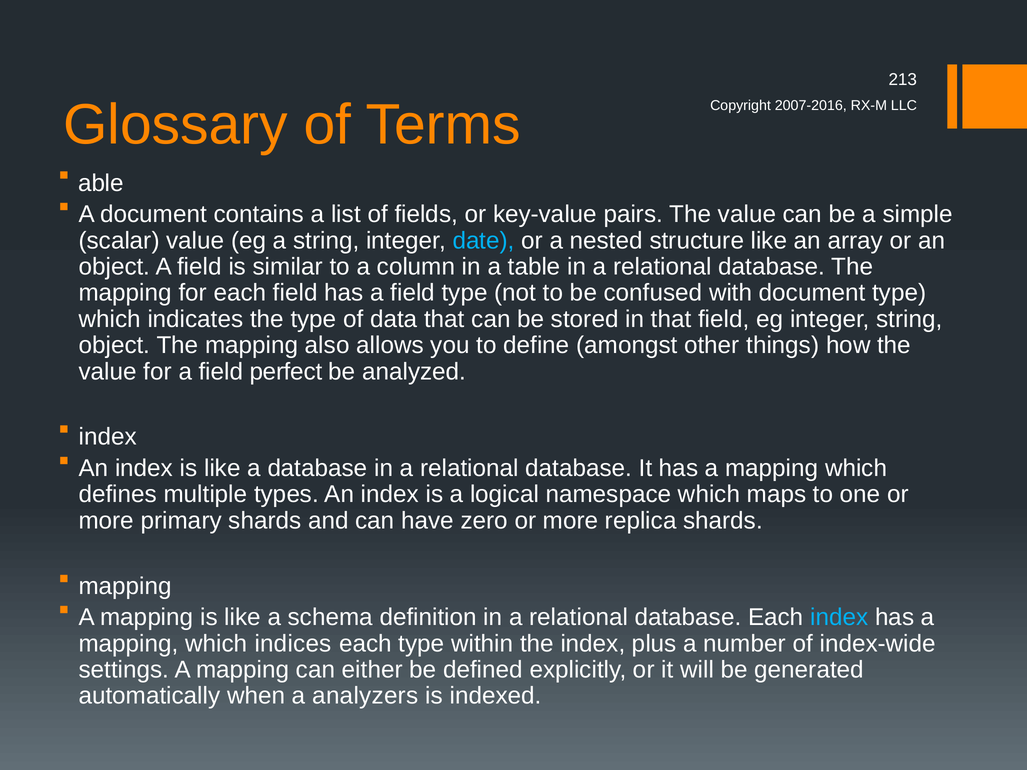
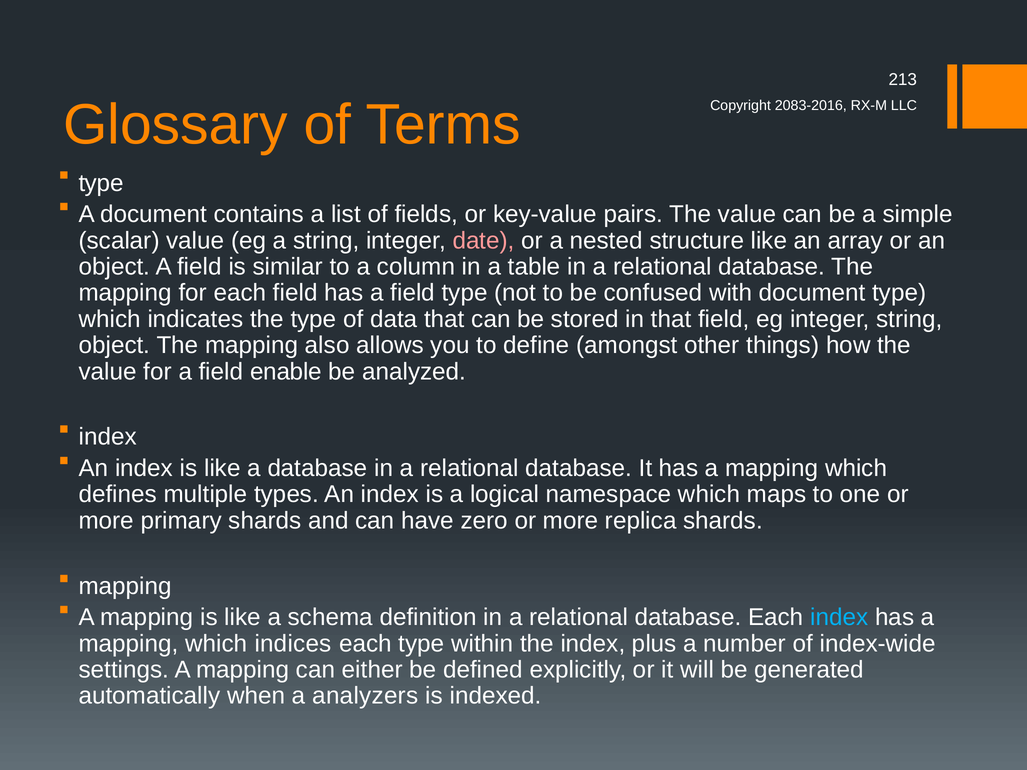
2007-2016: 2007-2016 -> 2083-2016
able at (101, 183): able -> type
date colour: light blue -> pink
perfect: perfect -> enable
